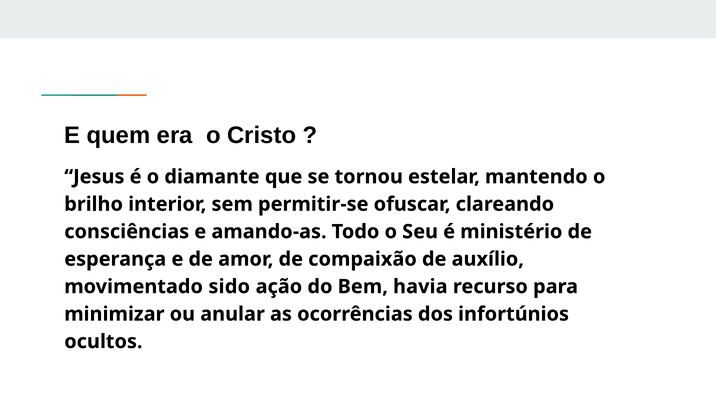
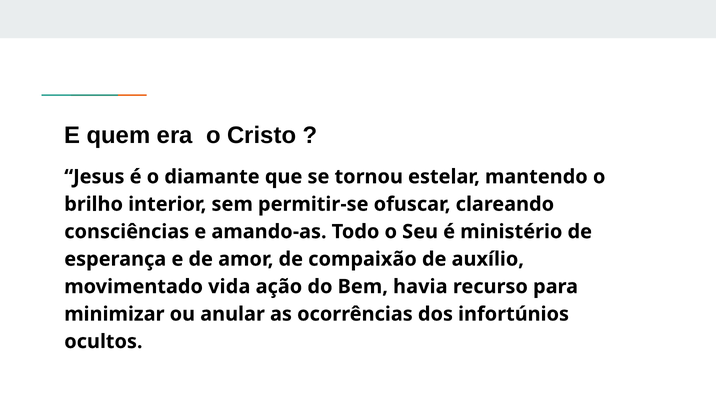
sido: sido -> vida
